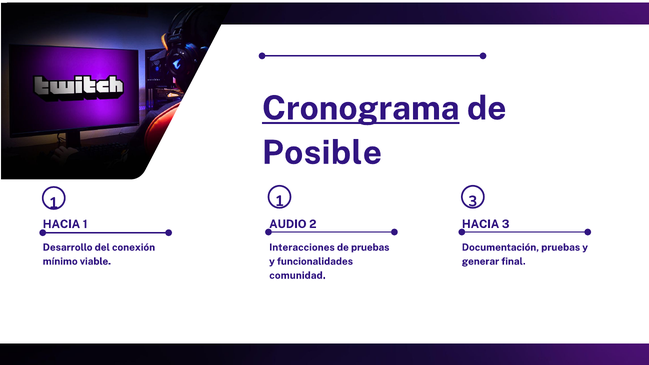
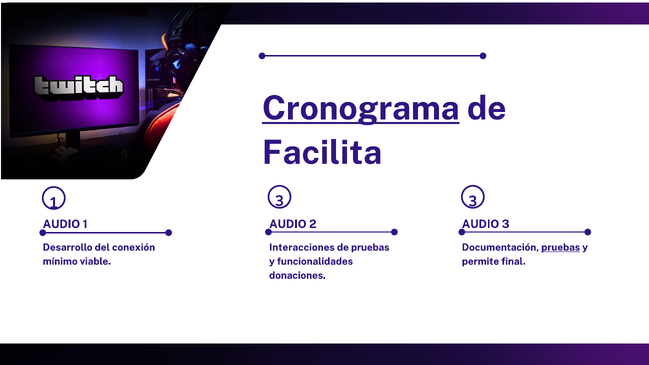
Posible: Posible -> Facilita
1 1: 1 -> 3
HACIA at (61, 224): HACIA -> AUDIO
2 HACIA: HACIA -> AUDIO
pruebas at (561, 247) underline: none -> present
generar: generar -> permite
comunidad: comunidad -> donaciones
